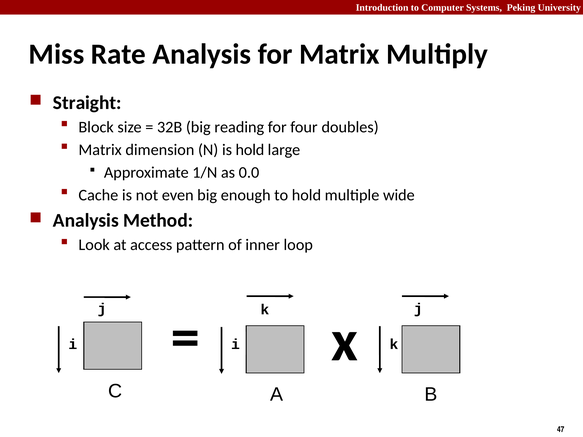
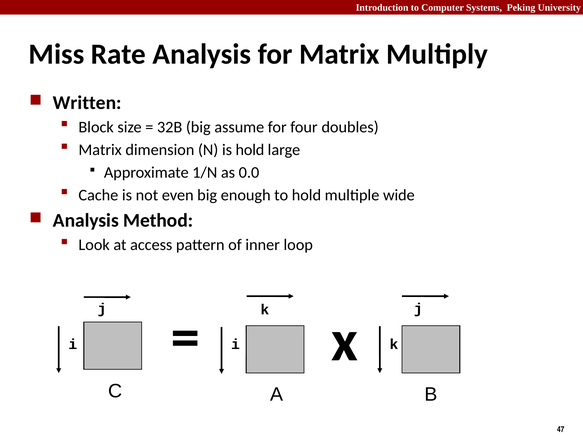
Straight: Straight -> Written
reading: reading -> assume
